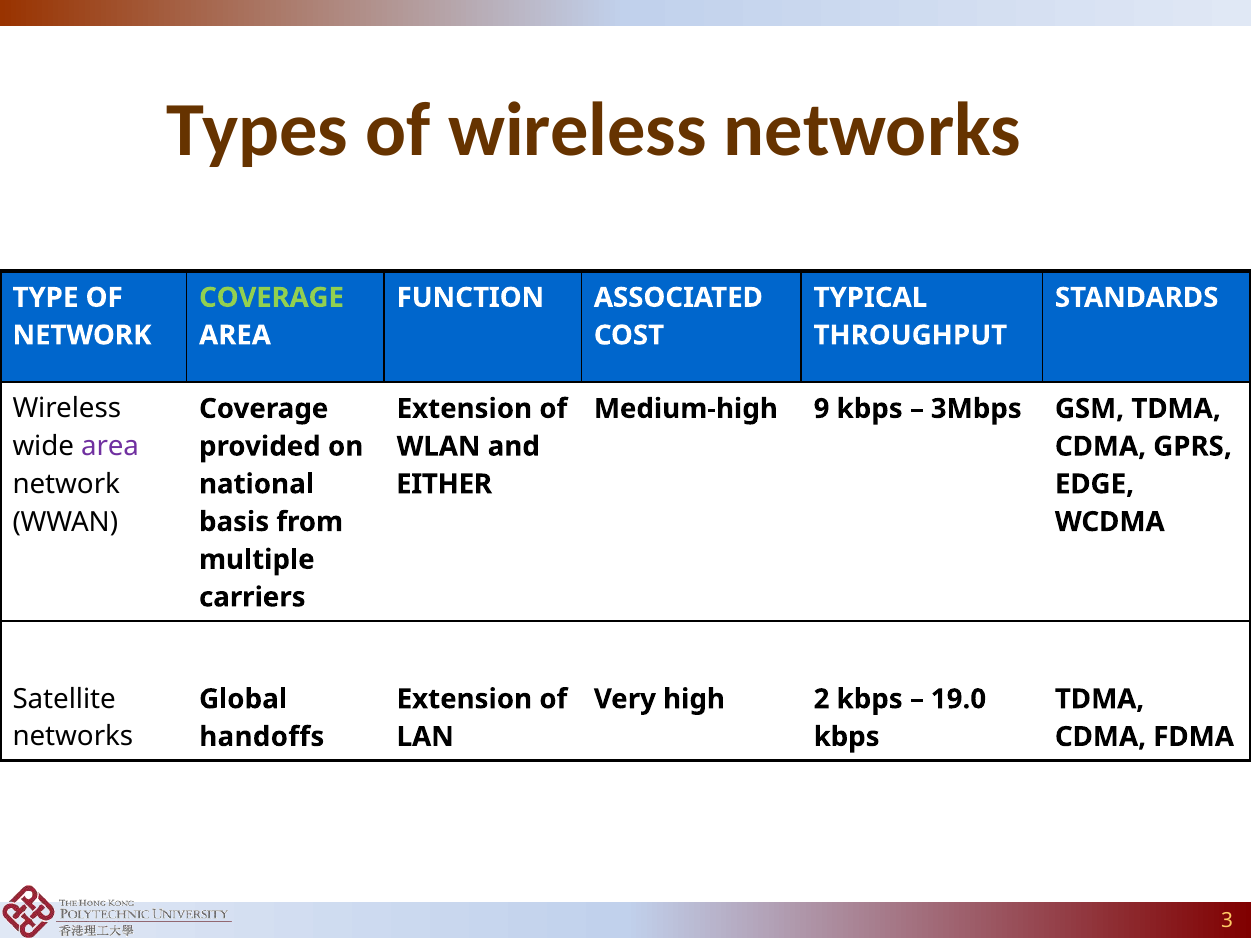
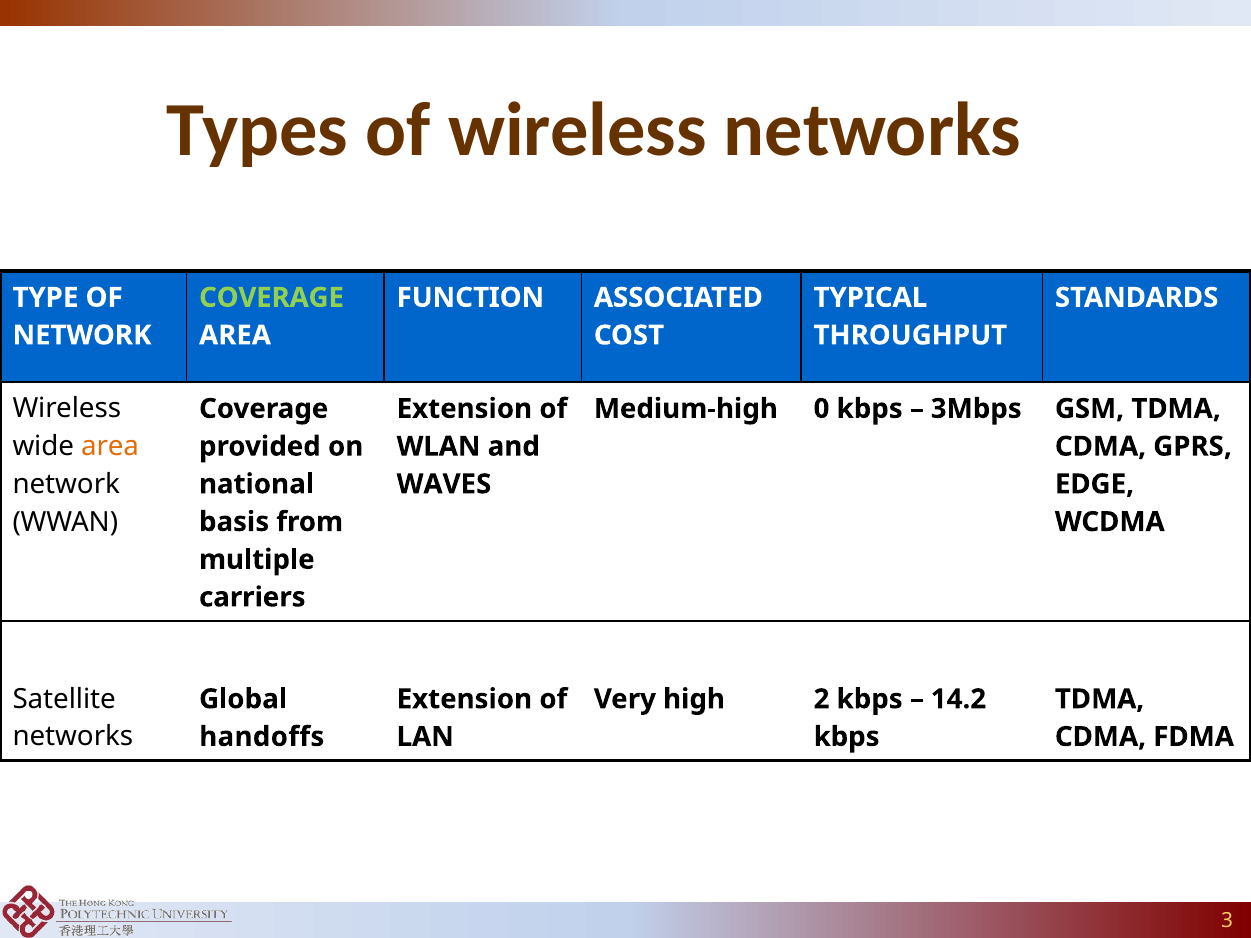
9: 9 -> 0
area at (110, 447) colour: purple -> orange
EITHER: EITHER -> WAVES
19.0: 19.0 -> 14.2
